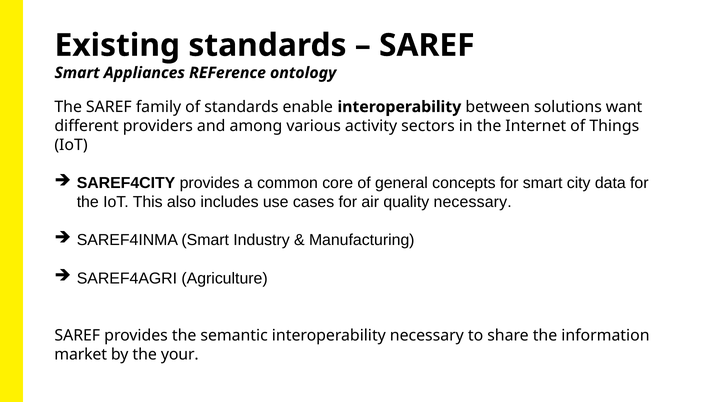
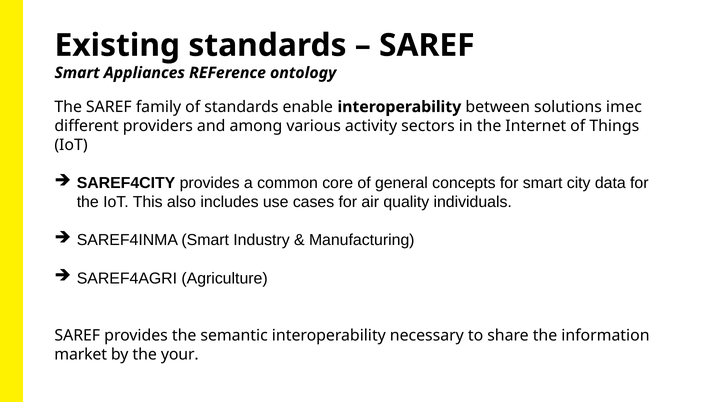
want: want -> imec
quality necessary: necessary -> individuals
